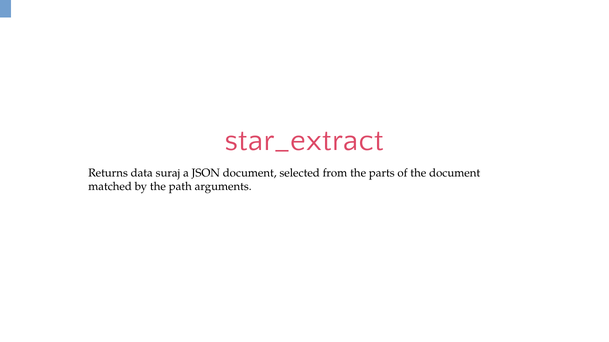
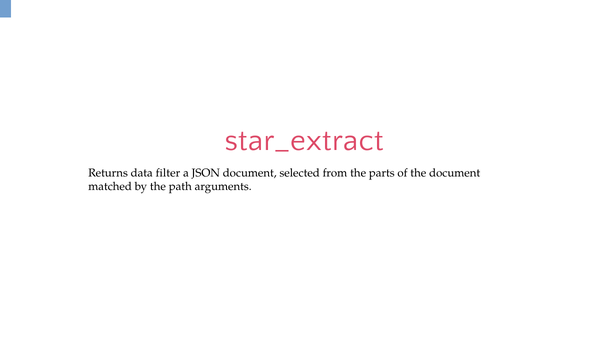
suraj: suraj -> filter
